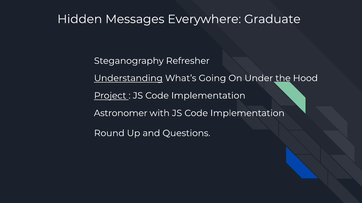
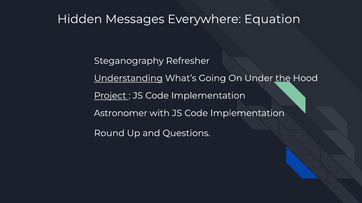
Graduate: Graduate -> Equation
